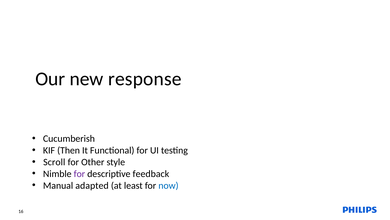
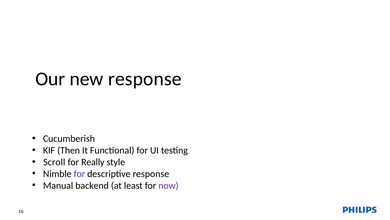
Other: Other -> Really
descriptive feedback: feedback -> response
adapted: adapted -> backend
now colour: blue -> purple
